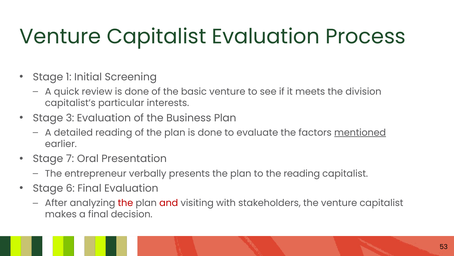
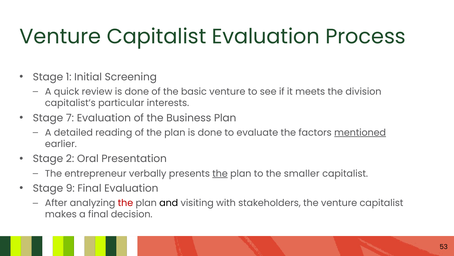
3: 3 -> 7
7: 7 -> 2
the at (220, 173) underline: none -> present
the reading: reading -> smaller
6: 6 -> 9
and colour: red -> black
